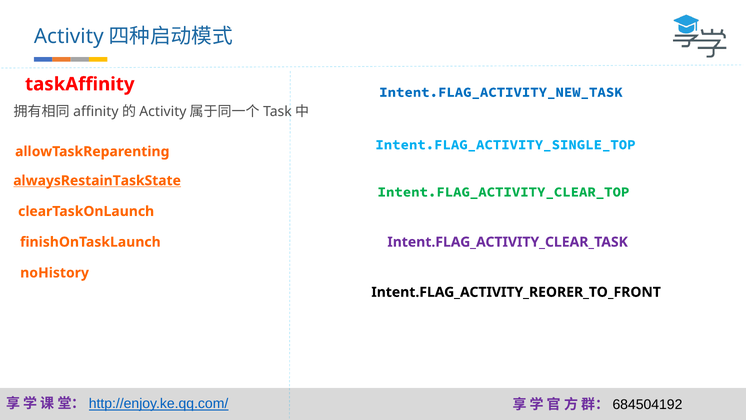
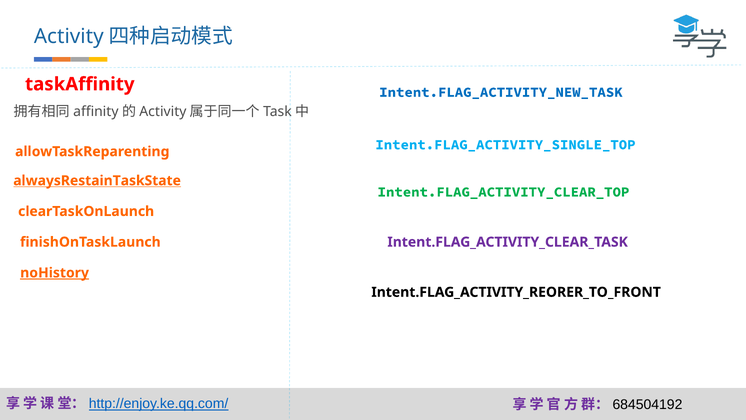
noHistory underline: none -> present
